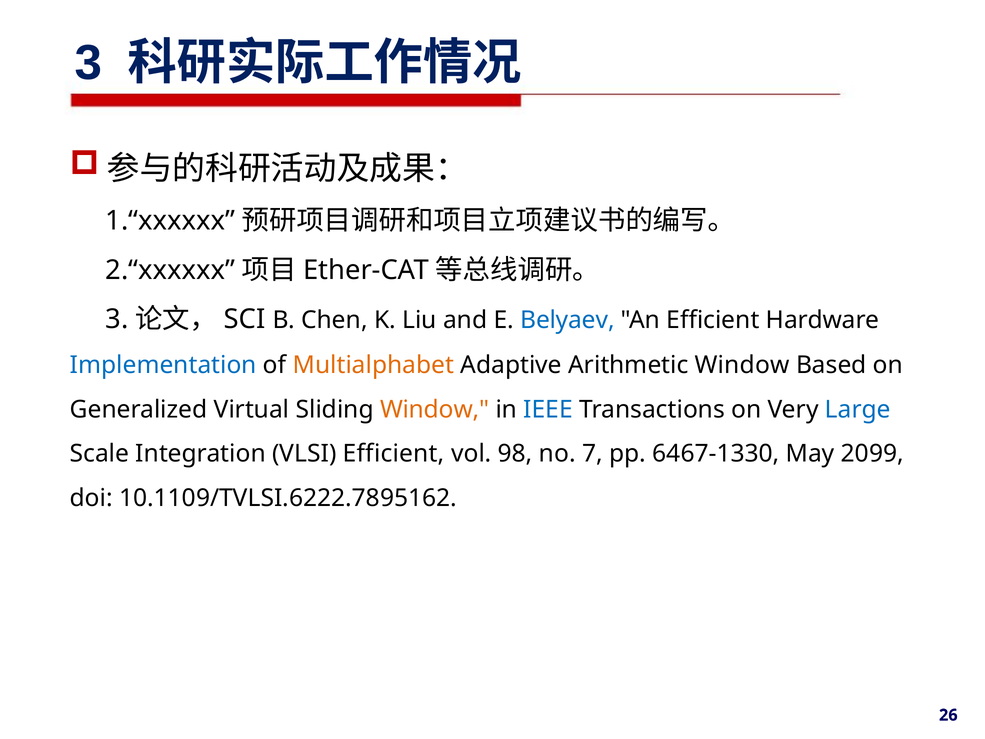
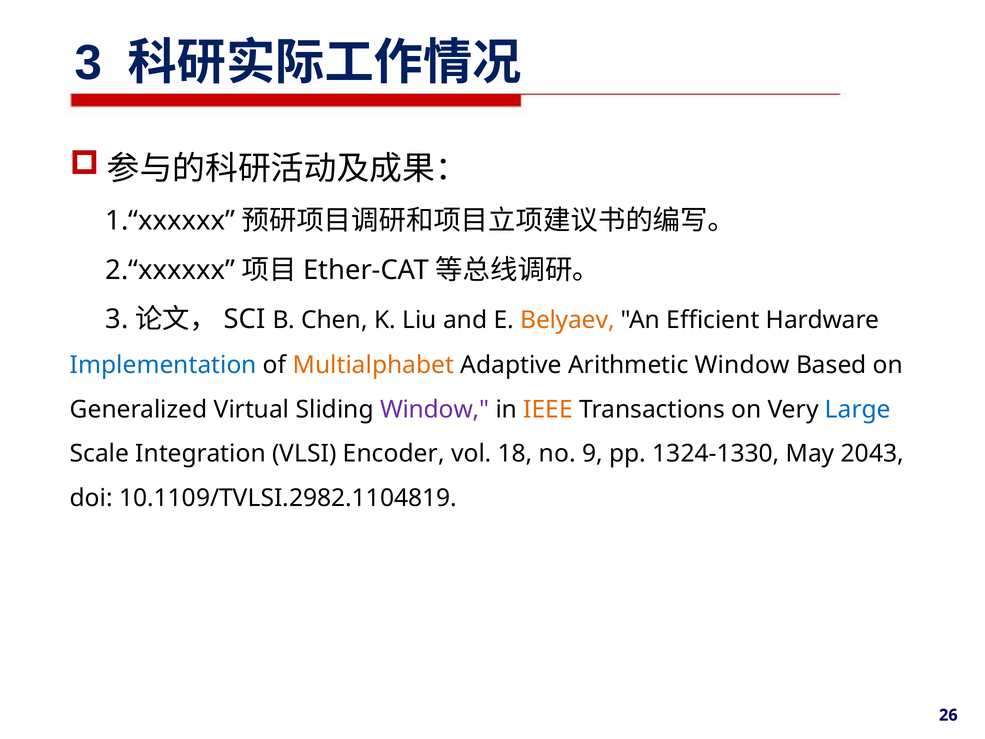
Belyaev colour: blue -> orange
Window at (435, 409) colour: orange -> purple
IEEE colour: blue -> orange
VLSI Efficient: Efficient -> Encoder
98: 98 -> 18
7: 7 -> 9
6467-1330: 6467-1330 -> 1324-1330
2099: 2099 -> 2043
10.1109/TVLSI.6222.7895162: 10.1109/TVLSI.6222.7895162 -> 10.1109/TVLSI.2982.1104819
